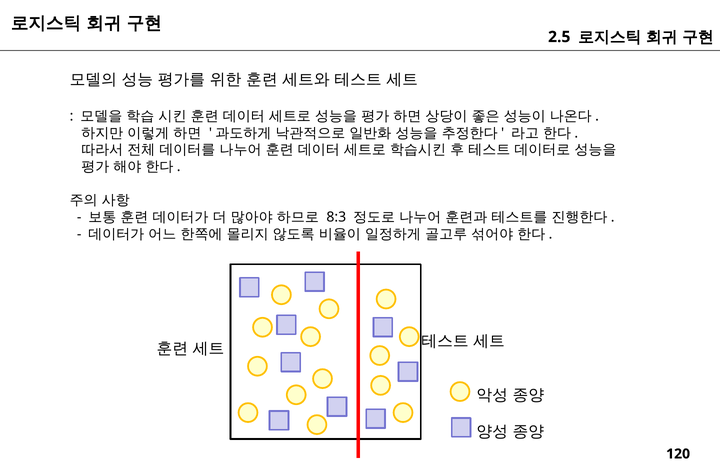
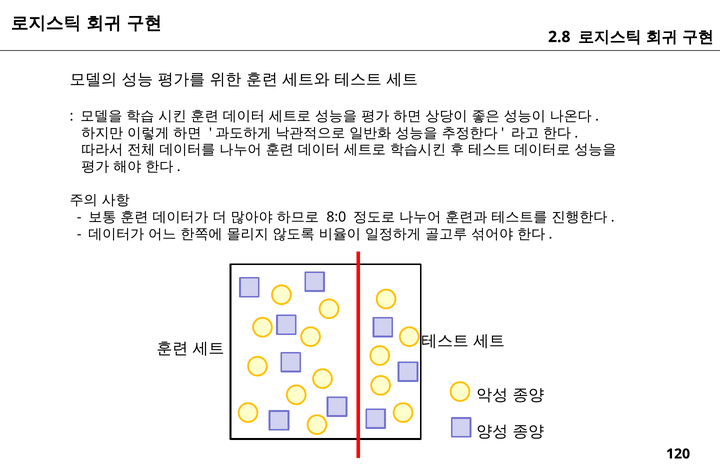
2.5: 2.5 -> 2.8
8:3: 8:3 -> 8:0
